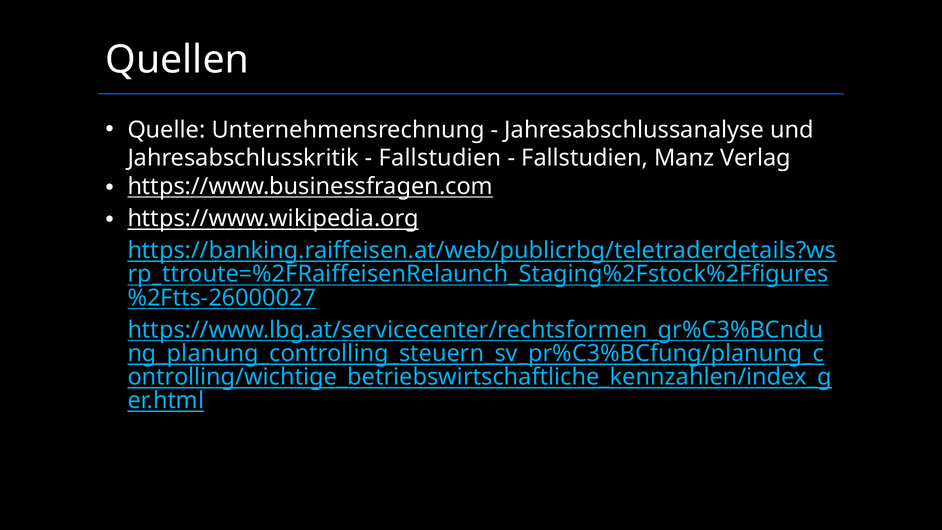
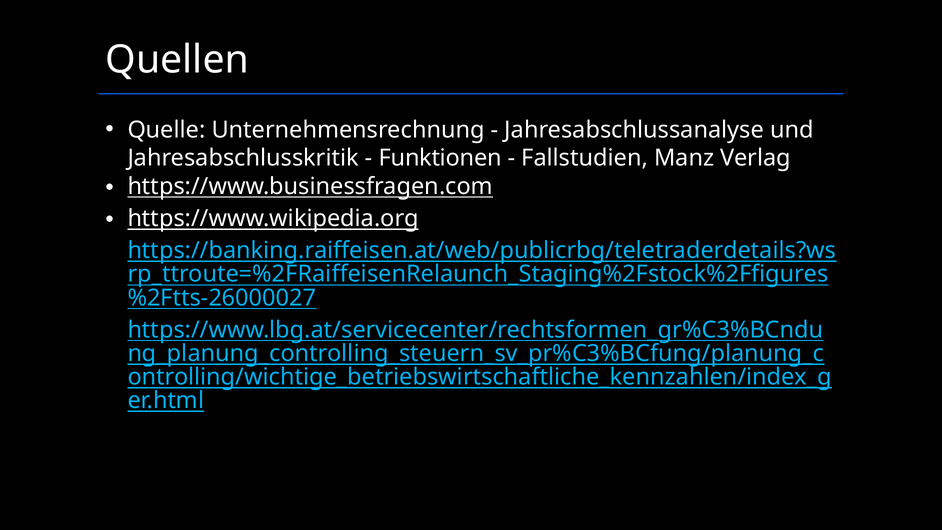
Fallstudien at (440, 158): Fallstudien -> Funktionen
